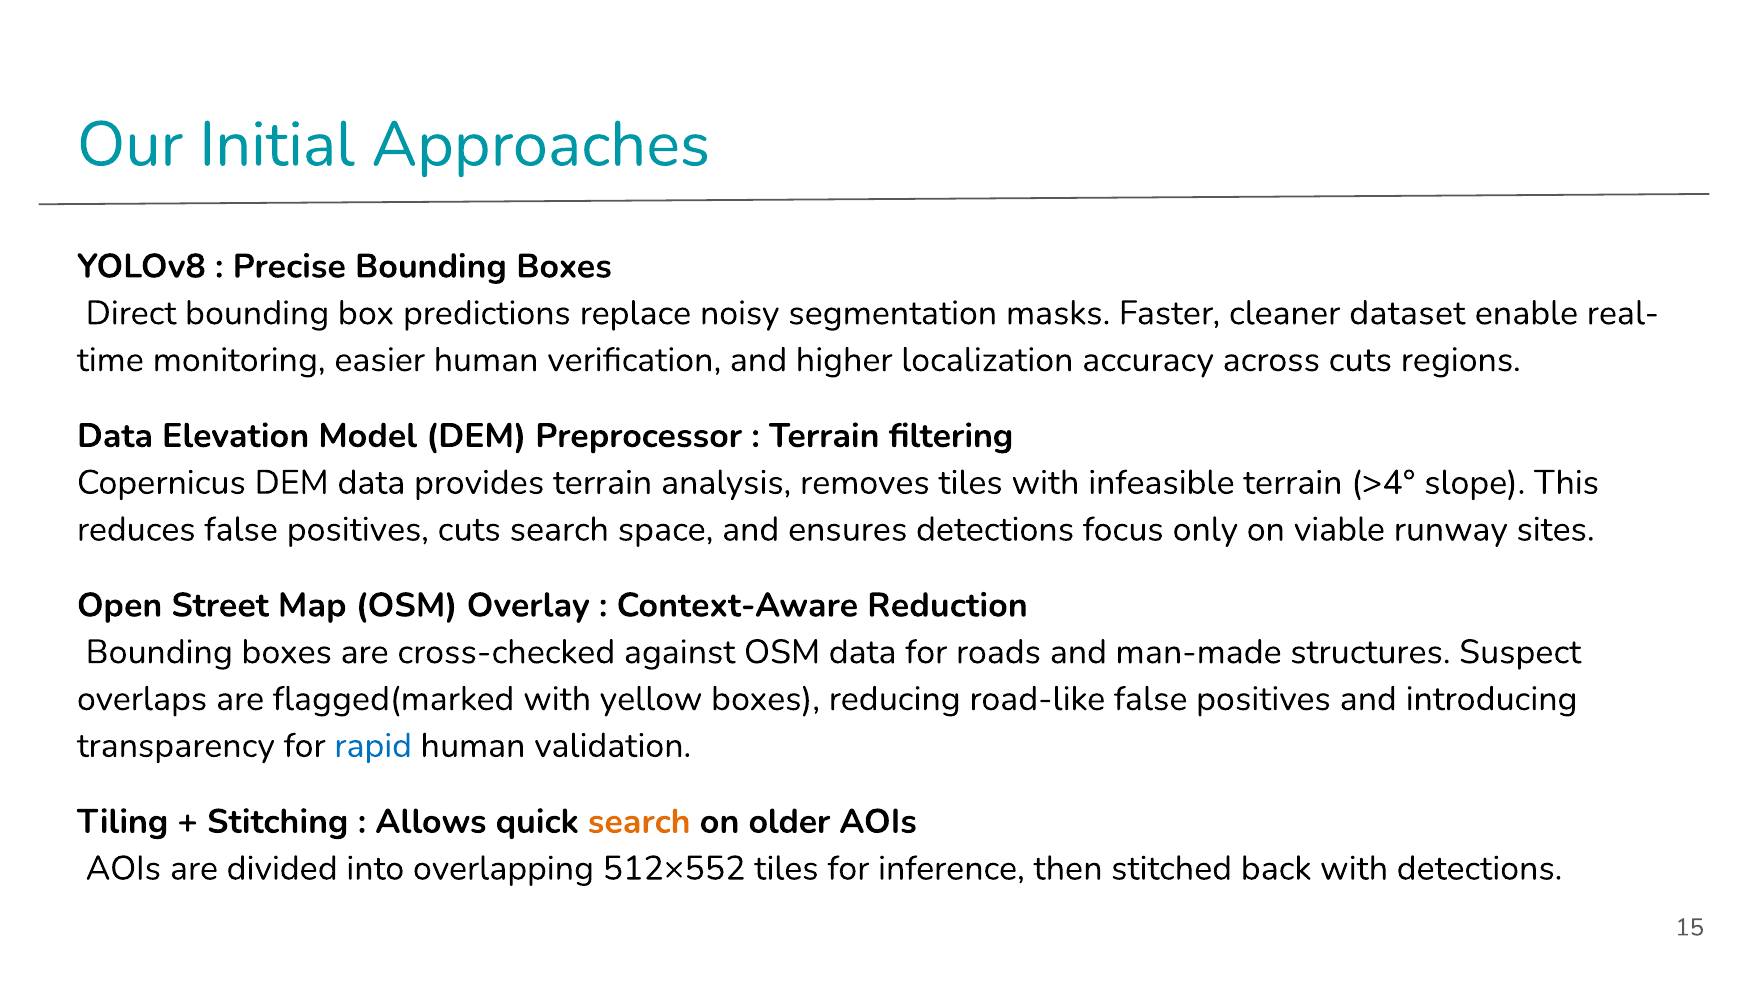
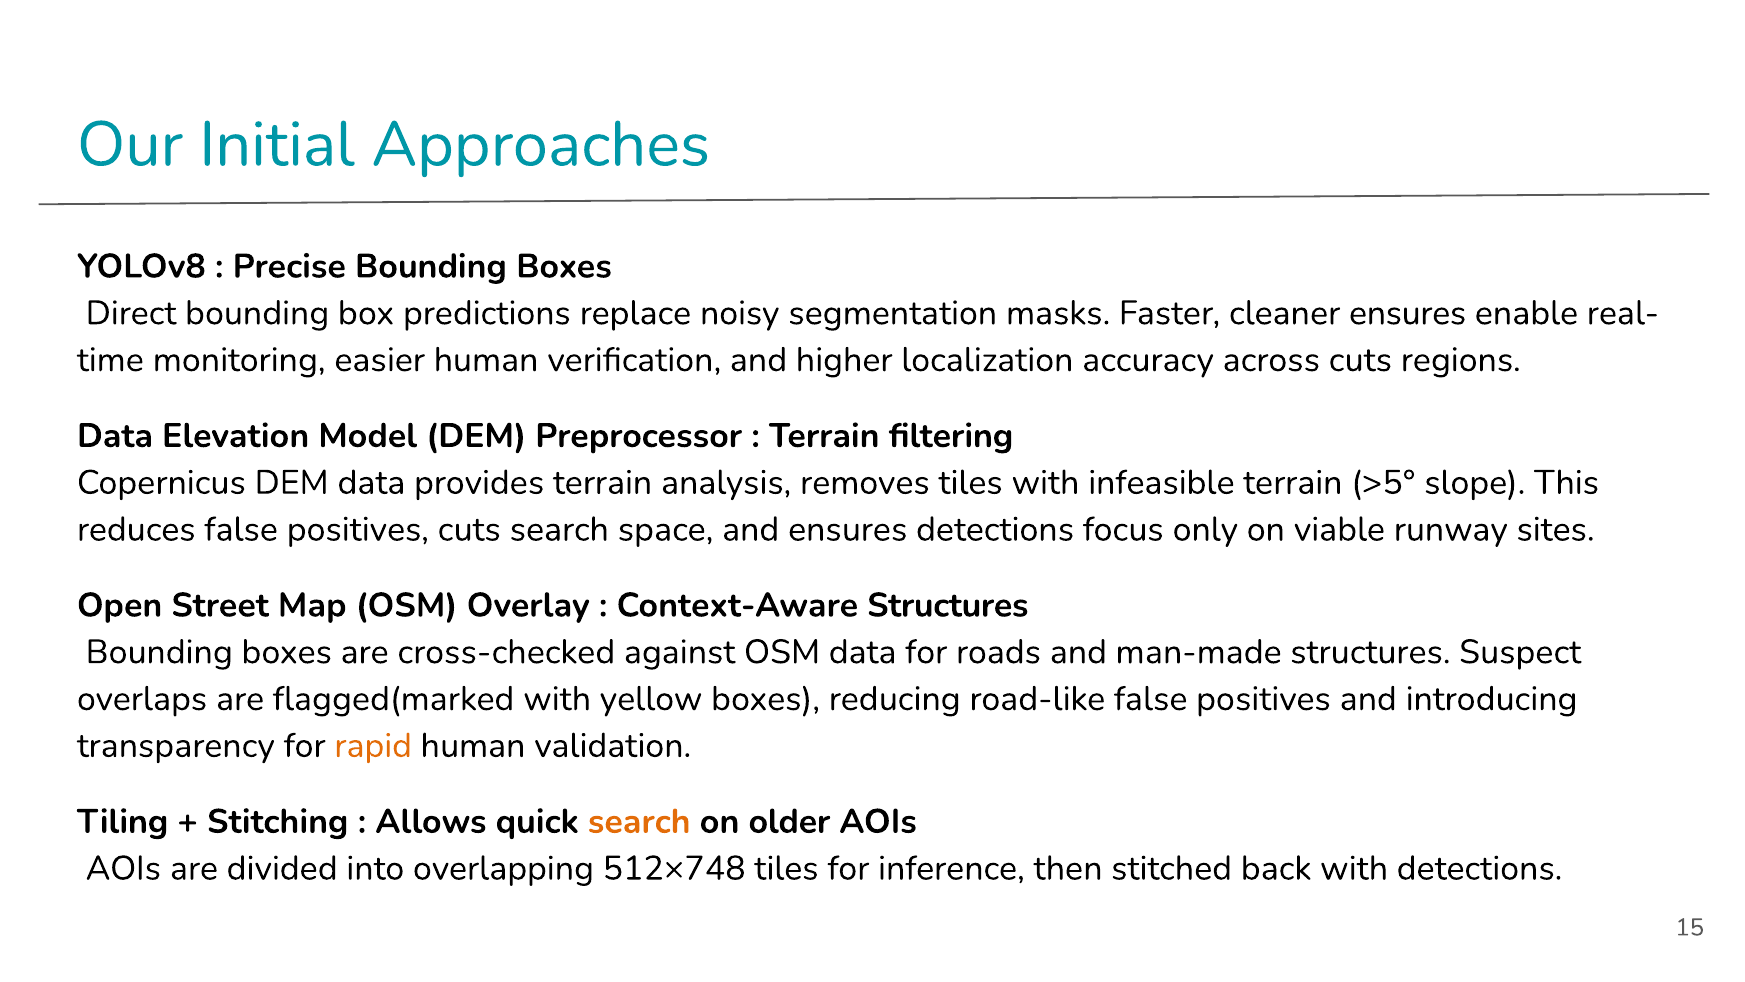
cleaner dataset: dataset -> ensures
>4°: >4° -> >5°
Context-Aware Reduction: Reduction -> Structures
rapid colour: blue -> orange
512×552: 512×552 -> 512×748
